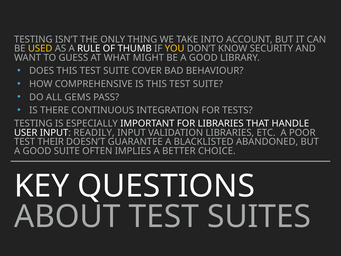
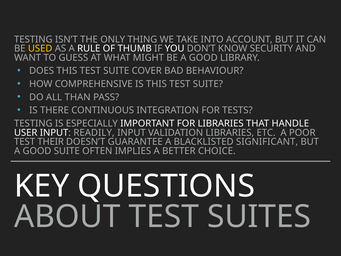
YOU colour: yellow -> white
GEMS: GEMS -> THAN
ABANDONED: ABANDONED -> SIGNIFICANT
